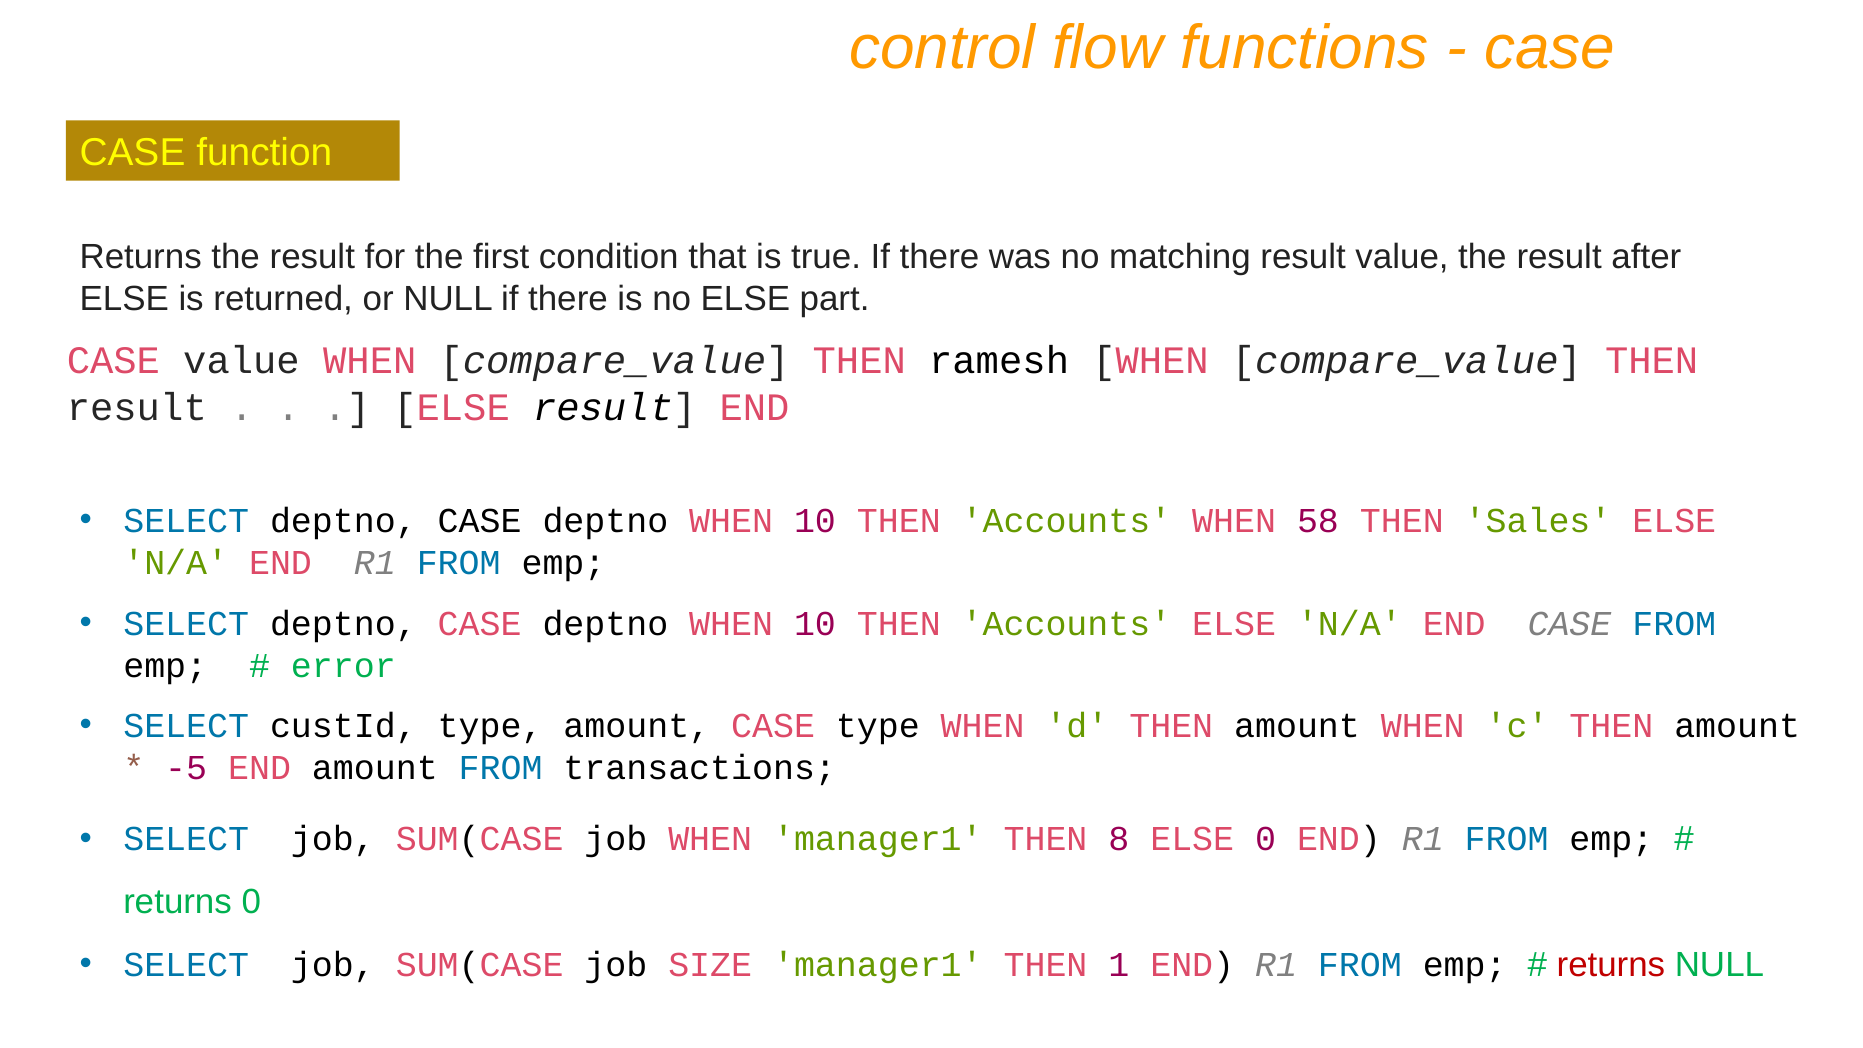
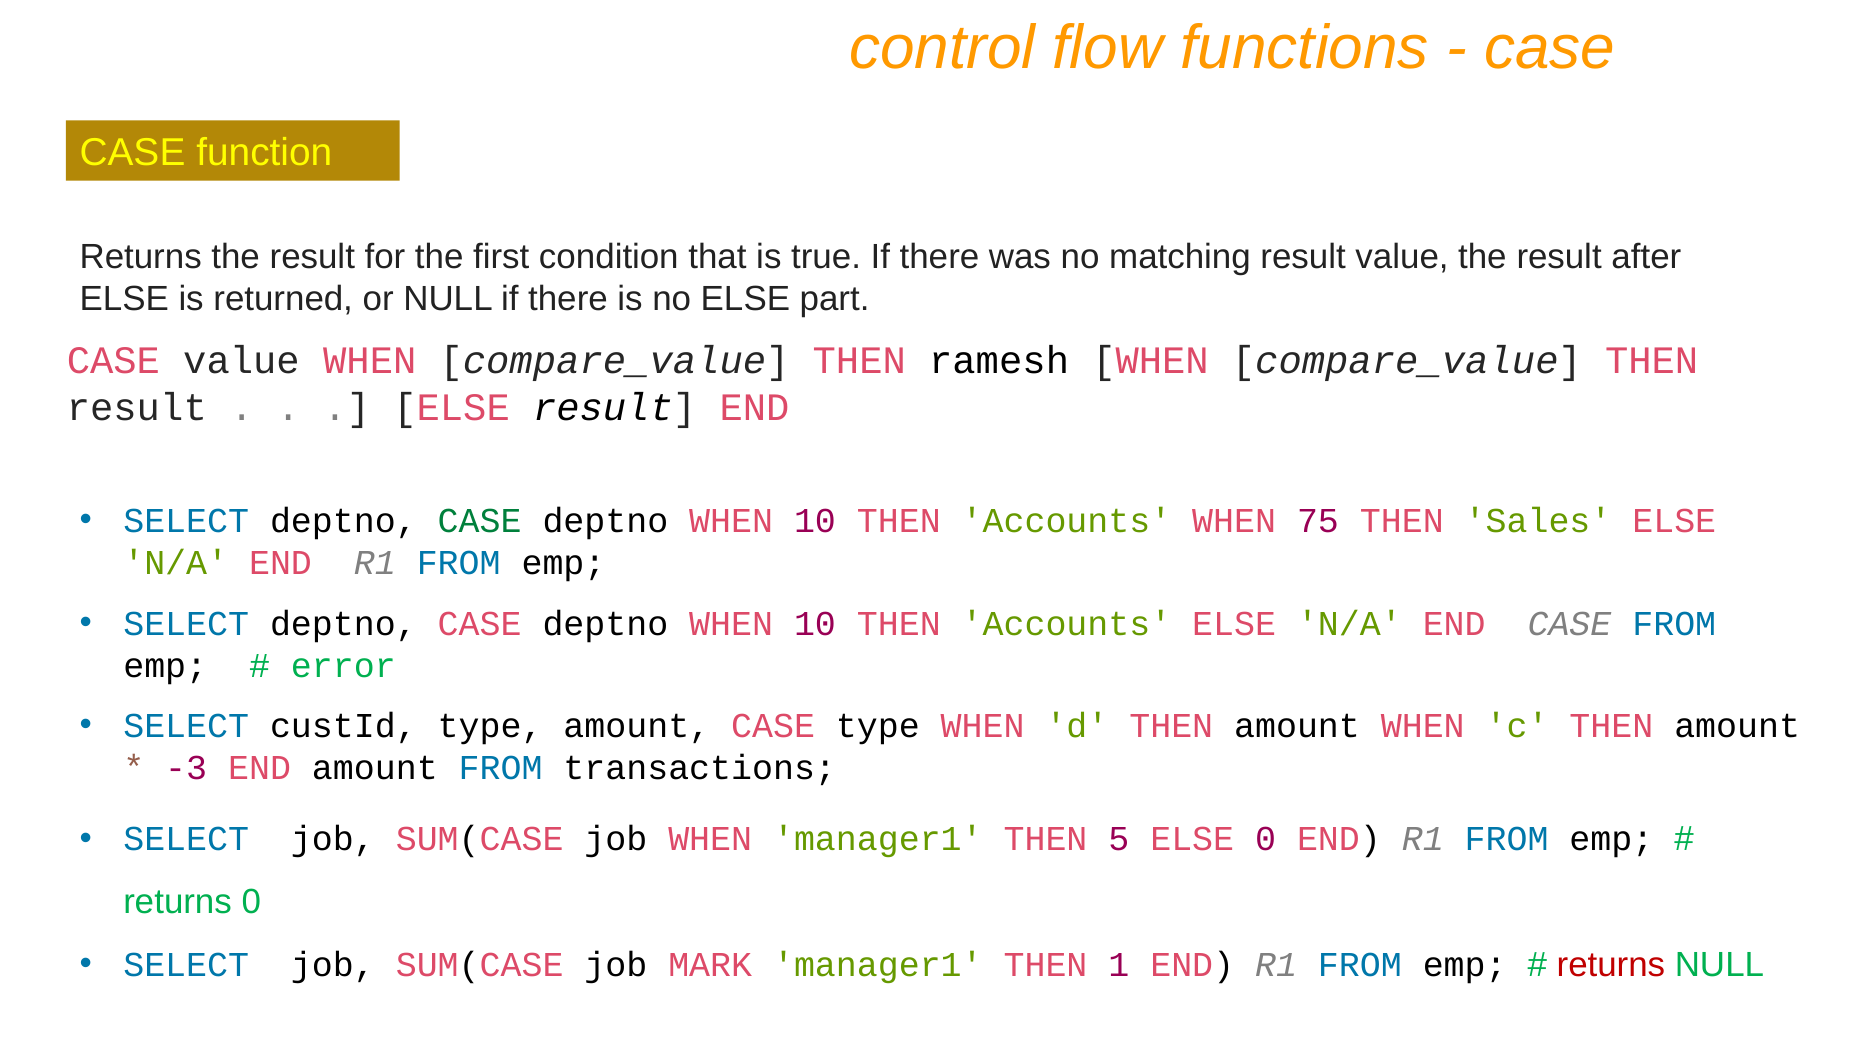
CASE at (480, 521) colour: black -> green
58: 58 -> 75
-5: -5 -> -3
8: 8 -> 5
SIZE: SIZE -> MARK
